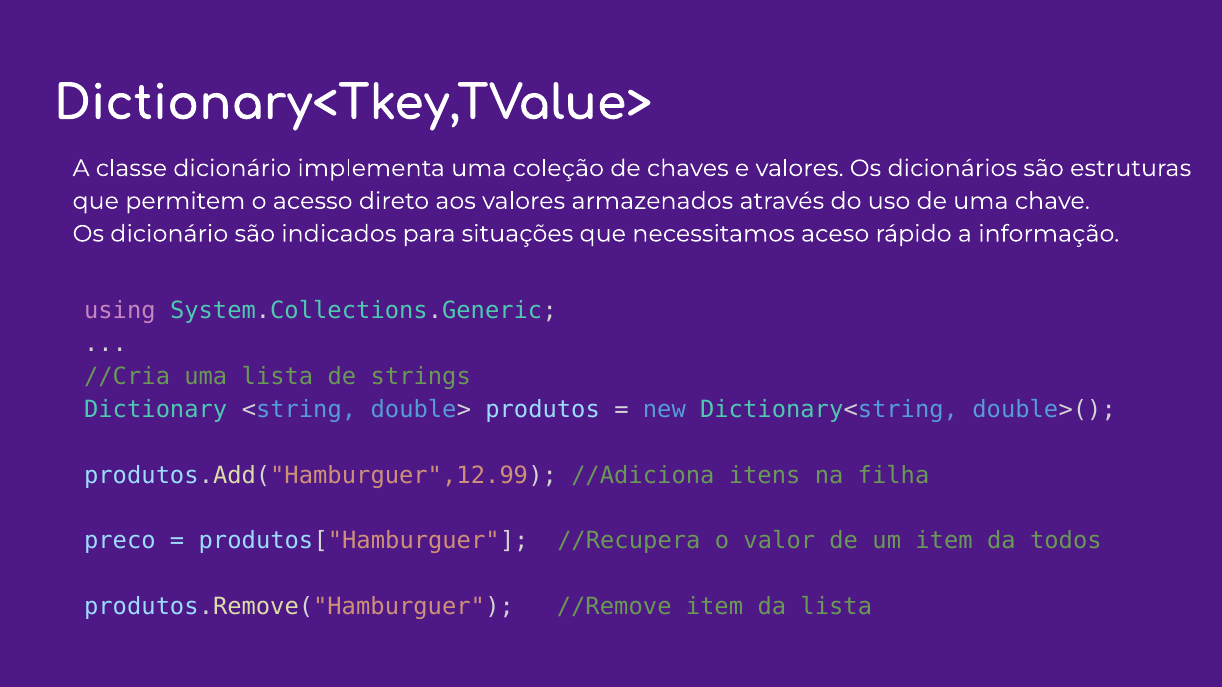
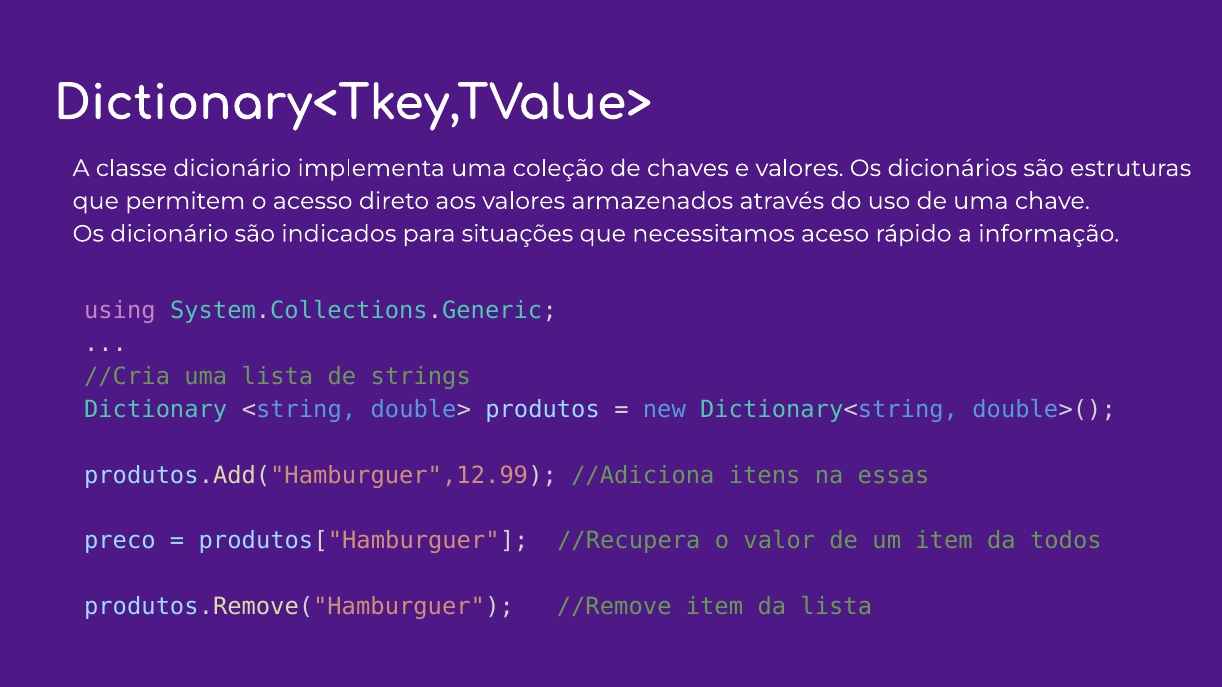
filha: filha -> essas
